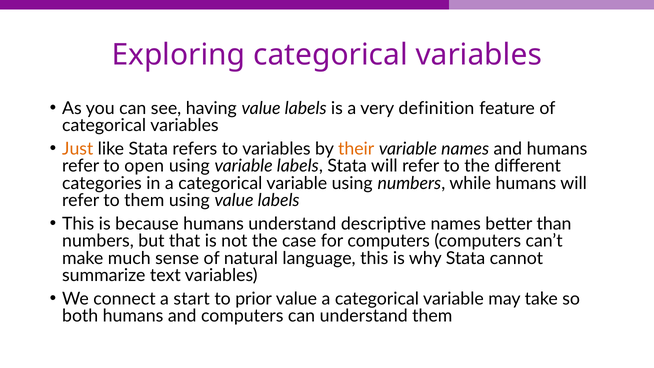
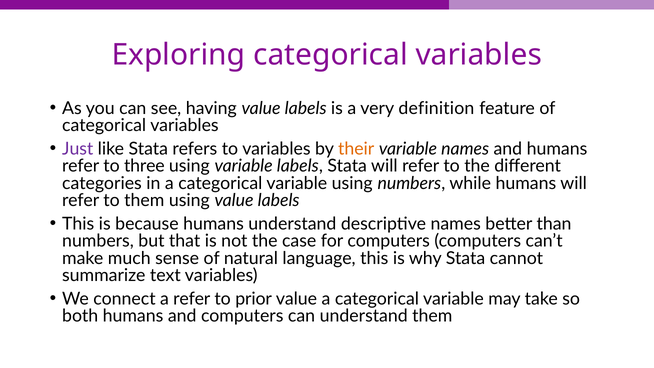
Just colour: orange -> purple
open: open -> three
a start: start -> refer
